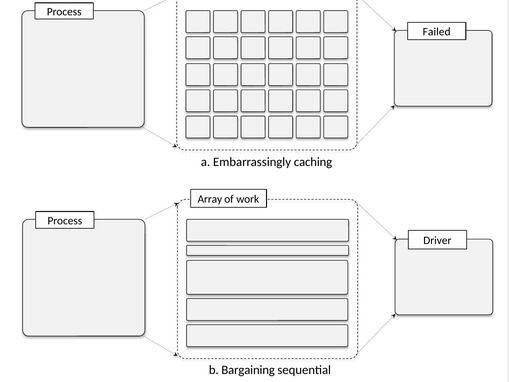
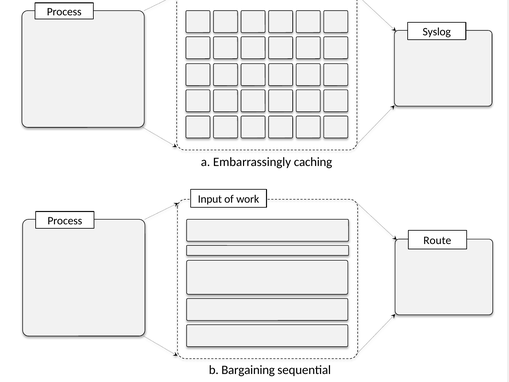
Failed: Failed -> Syslog
Array: Array -> Input
Driver: Driver -> Route
